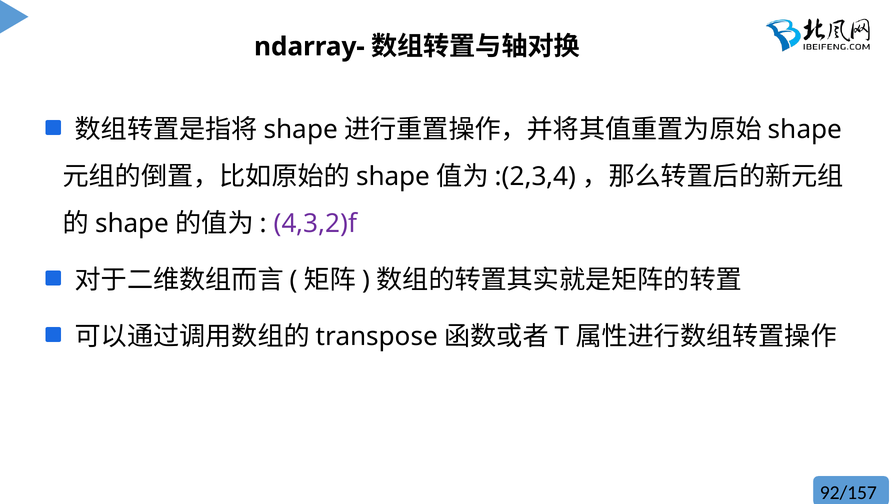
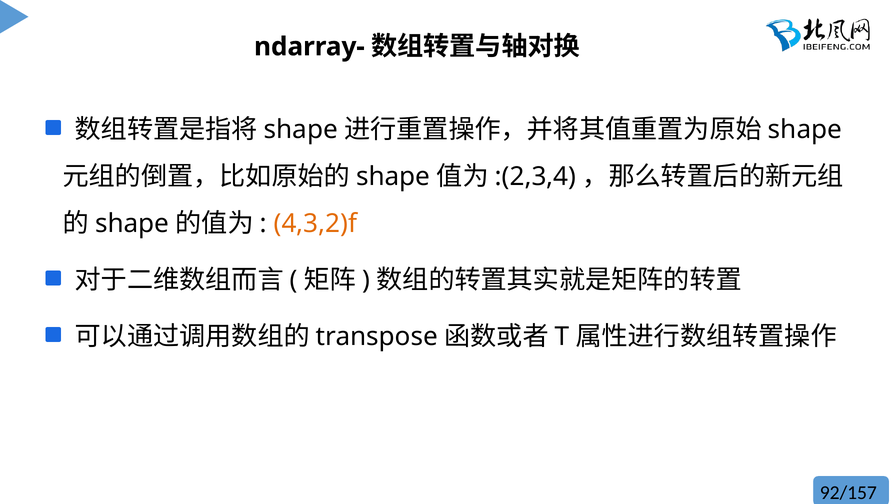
4,3,2)f colour: purple -> orange
